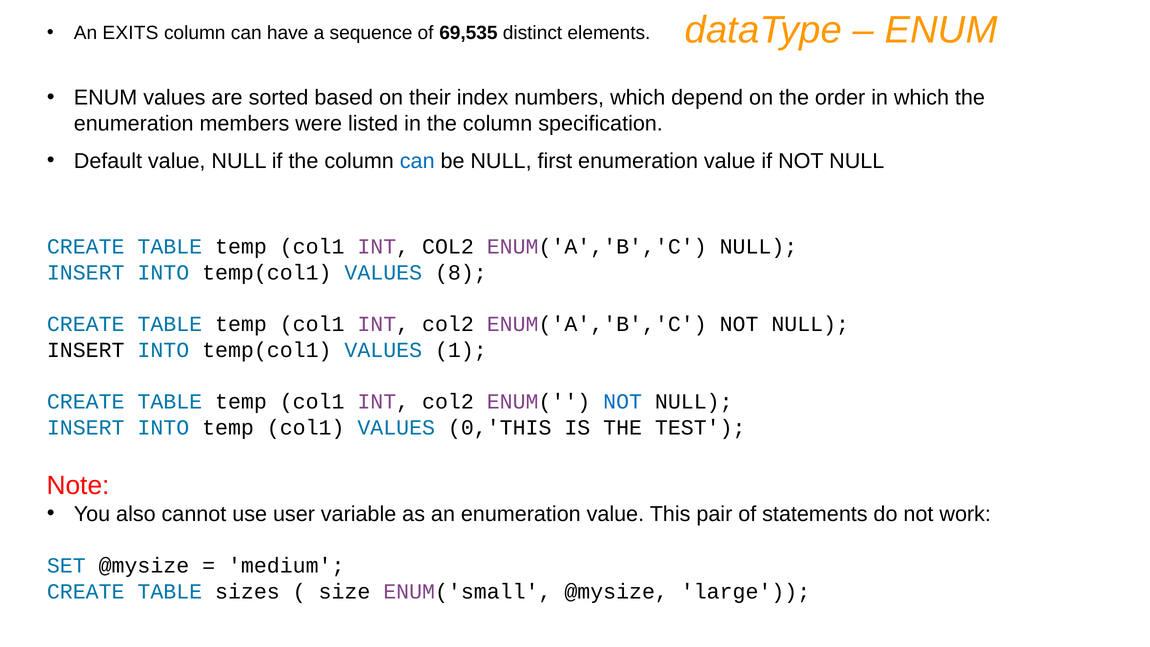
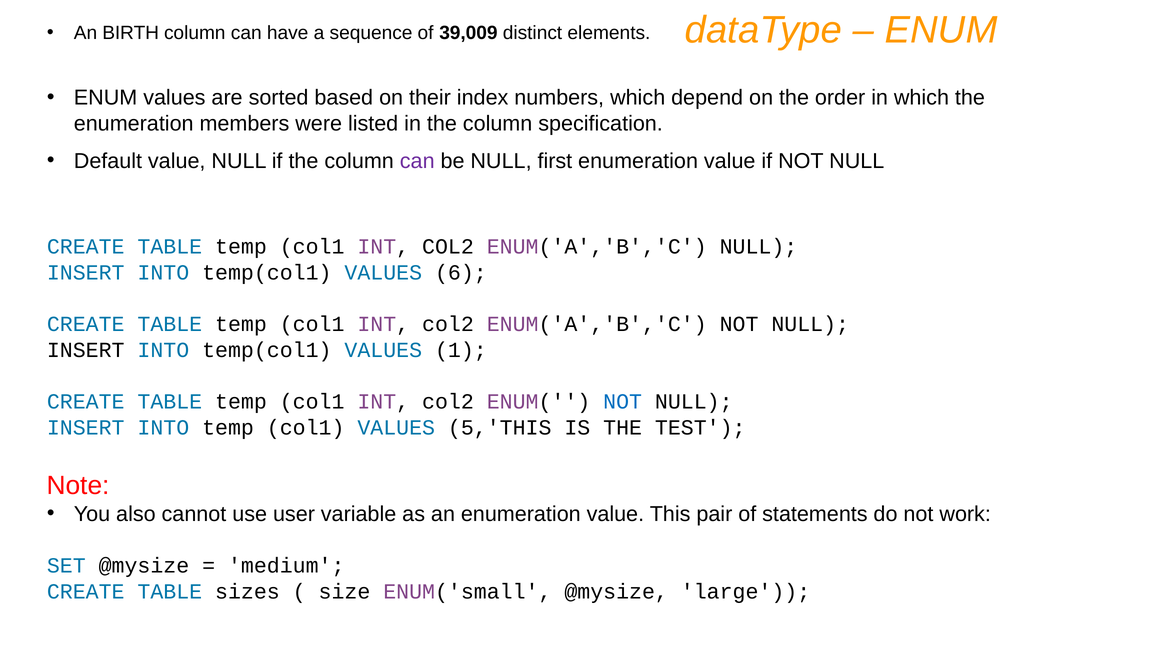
EXITS: EXITS -> BIRTH
69,535: 69,535 -> 39,009
can at (417, 161) colour: blue -> purple
8: 8 -> 6
0,'THIS: 0,'THIS -> 5,'THIS
